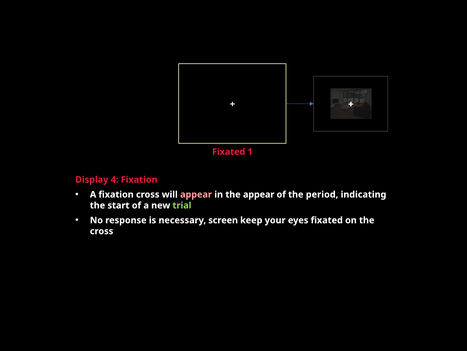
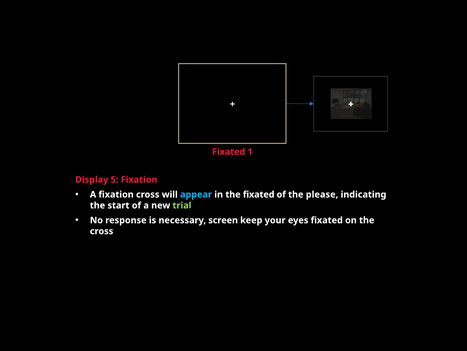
4: 4 -> 5
appear at (196, 194) colour: pink -> light blue
the appear: appear -> fixated
period: period -> please
